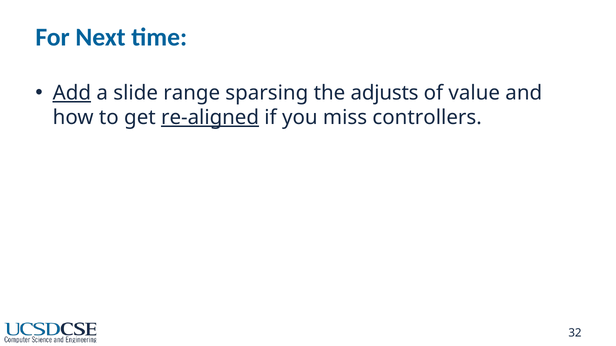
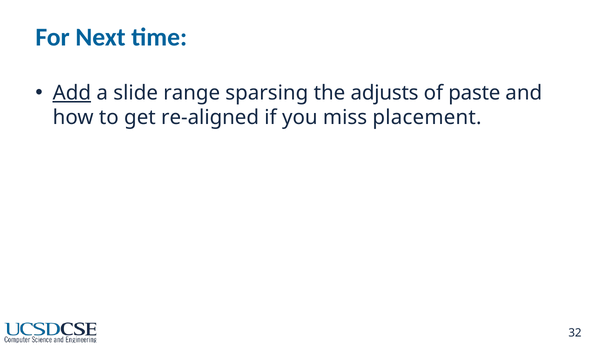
value: value -> paste
re-aligned underline: present -> none
controllers: controllers -> placement
